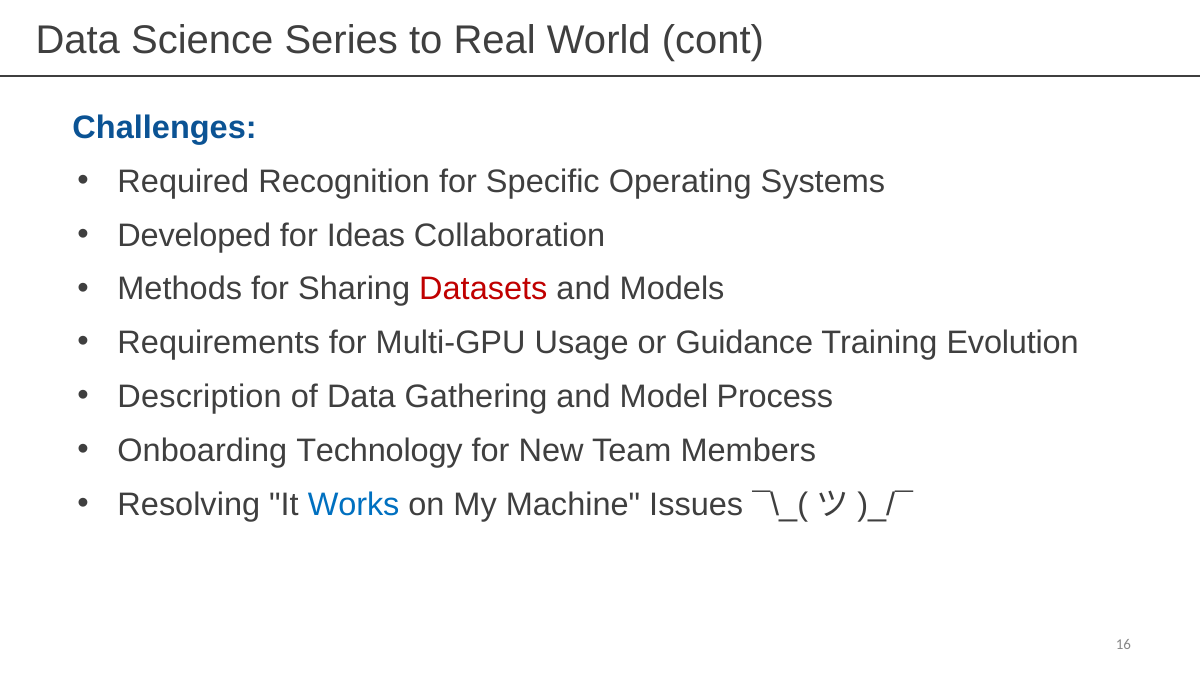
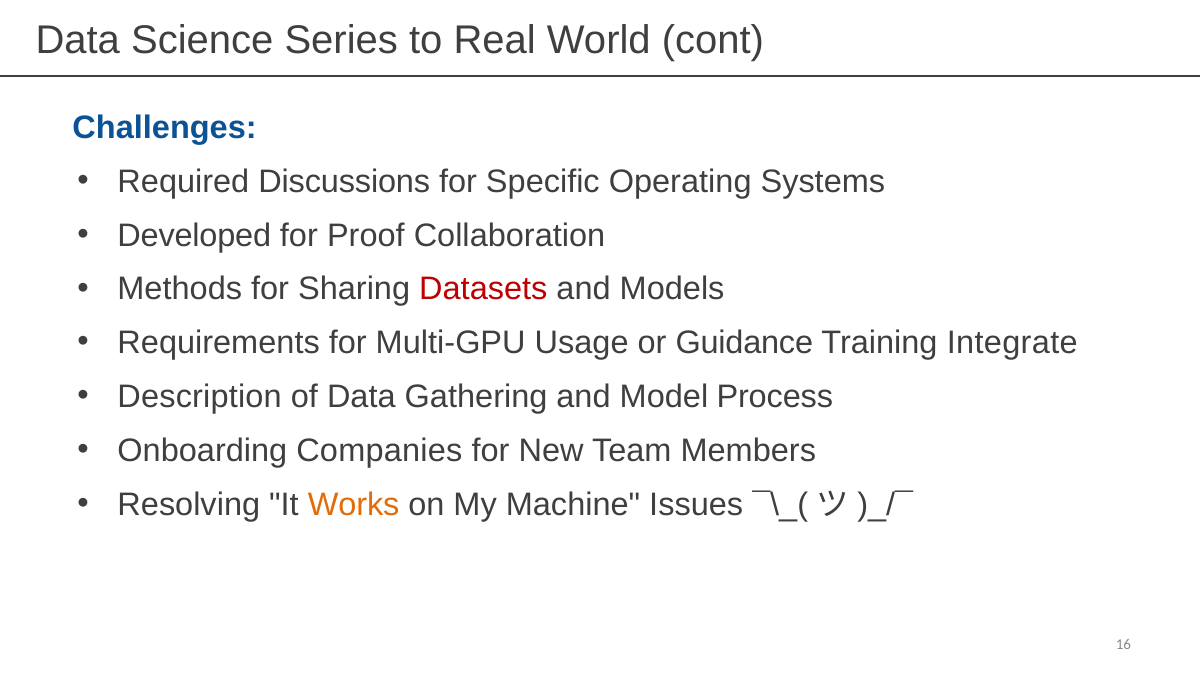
Recognition: Recognition -> Discussions
Ideas: Ideas -> Proof
Evolution: Evolution -> Integrate
Technology: Technology -> Companies
Works colour: blue -> orange
